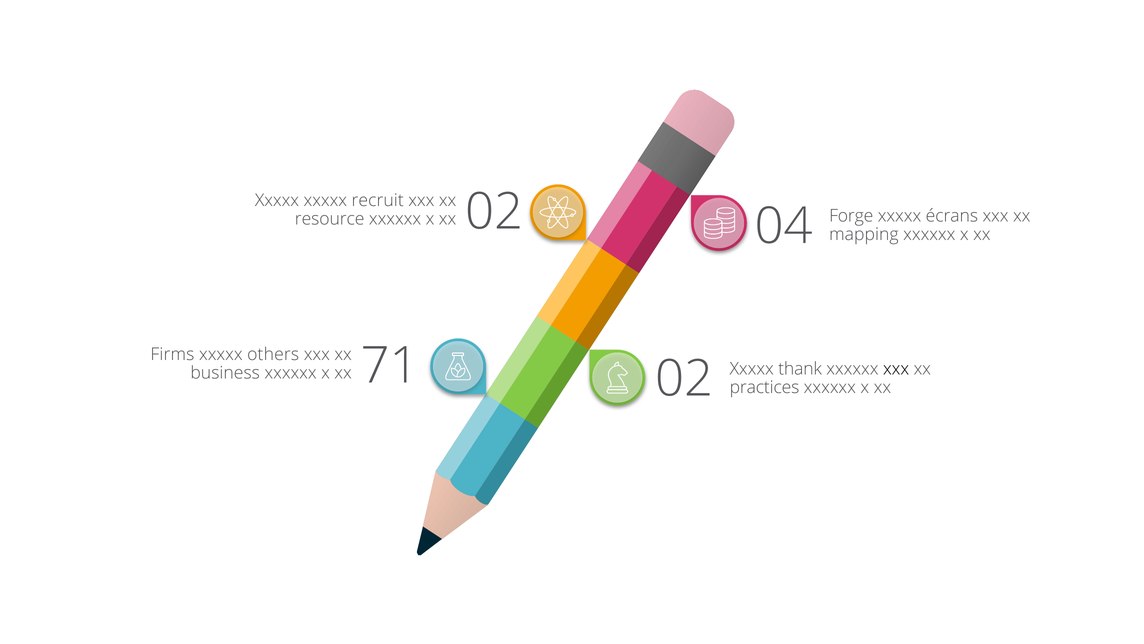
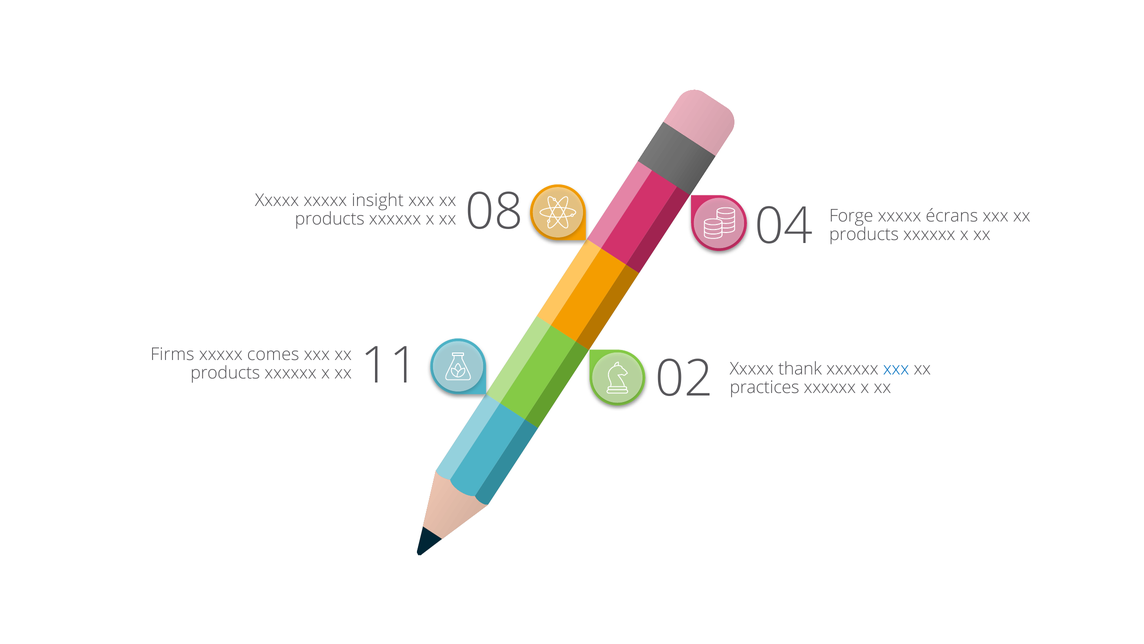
recruit: recruit -> insight
resource at (330, 219): resource -> products
02 at (494, 212): 02 -> 08
mapping at (864, 235): mapping -> products
others: others -> comes
xxx at (896, 369) colour: black -> blue
business at (225, 373): business -> products
71: 71 -> 11
